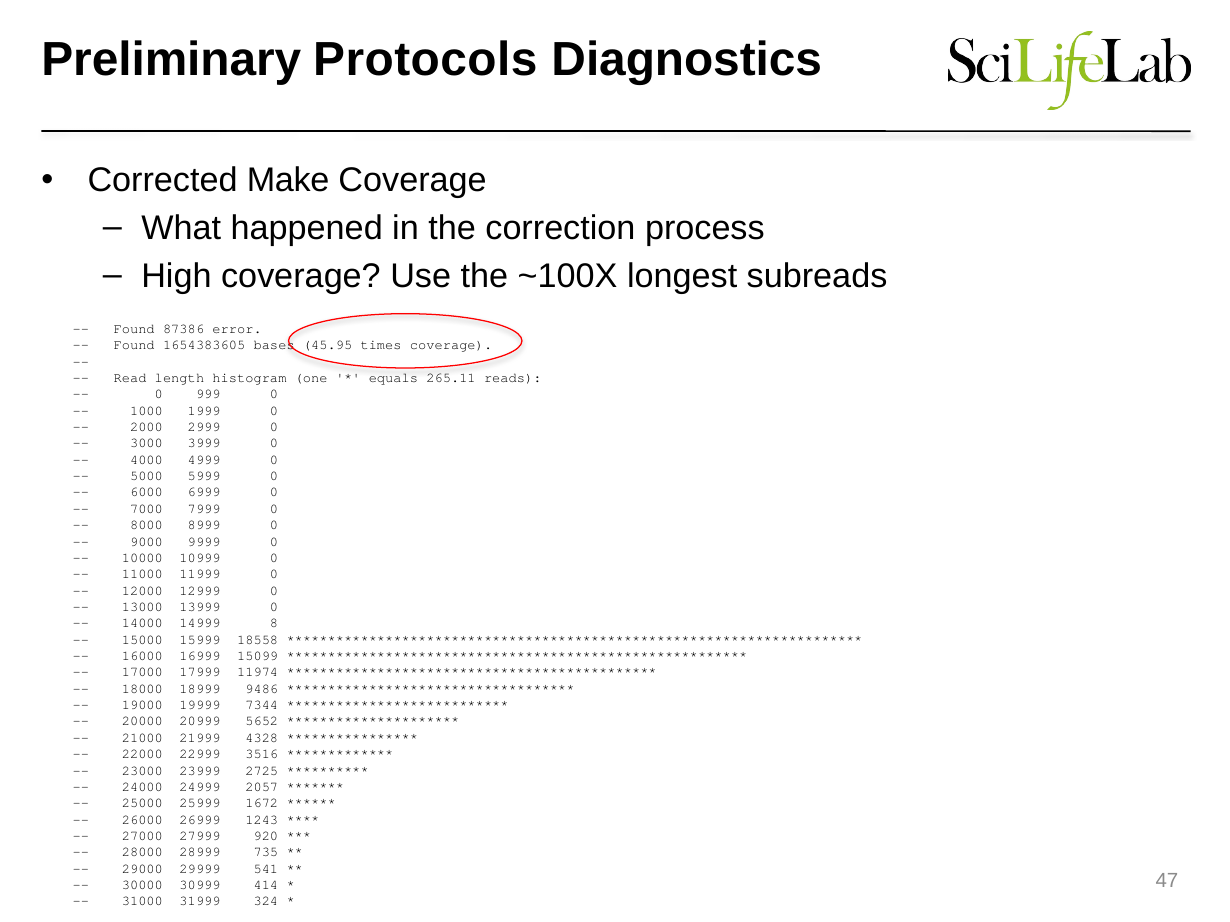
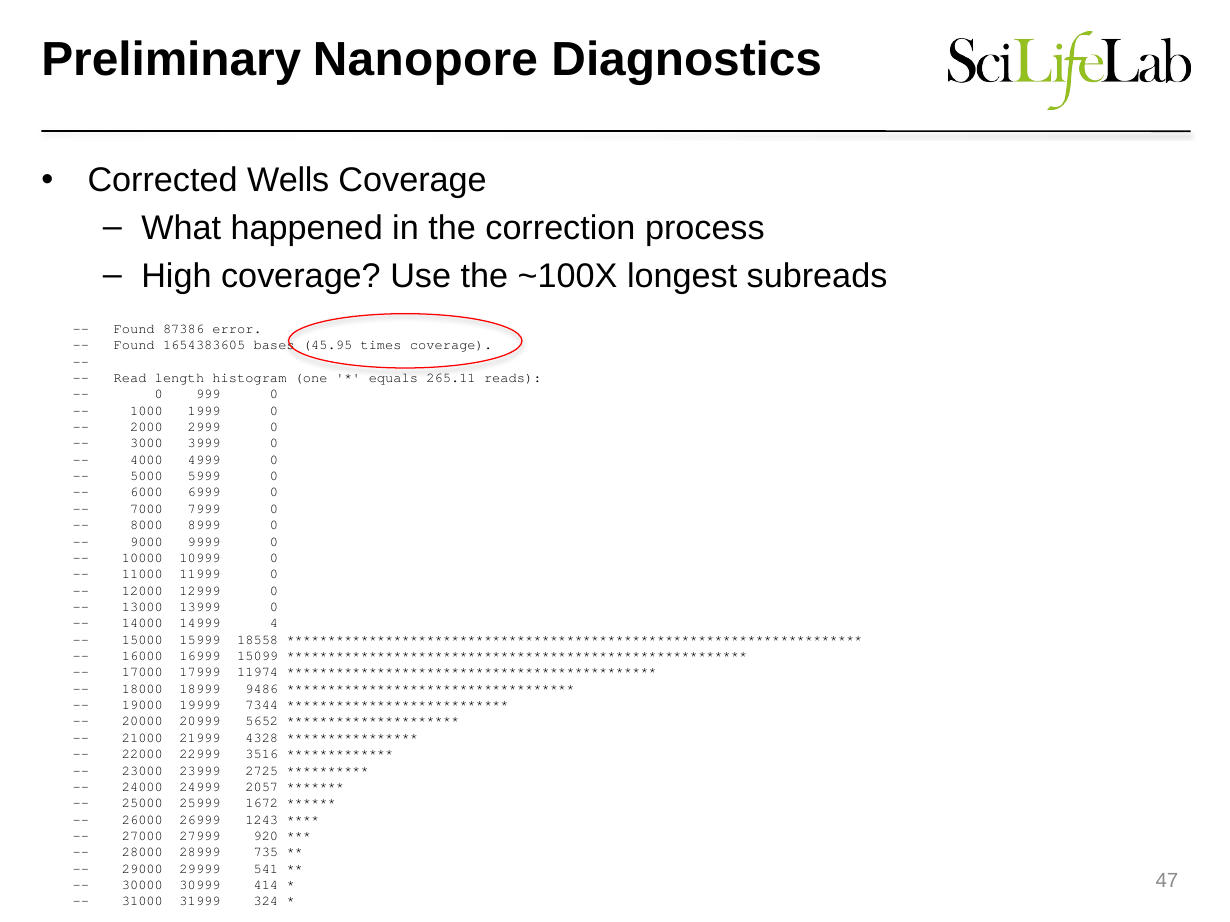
Protocols: Protocols -> Nanopore
Make: Make -> Wells
8: 8 -> 4
